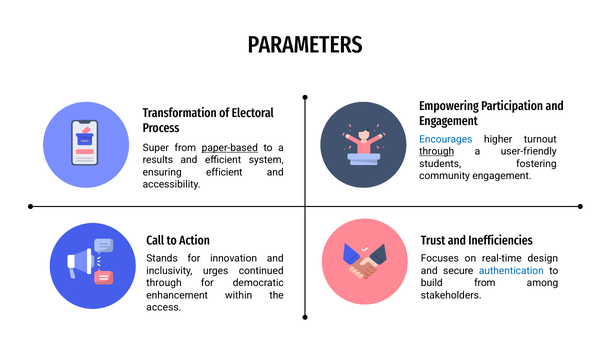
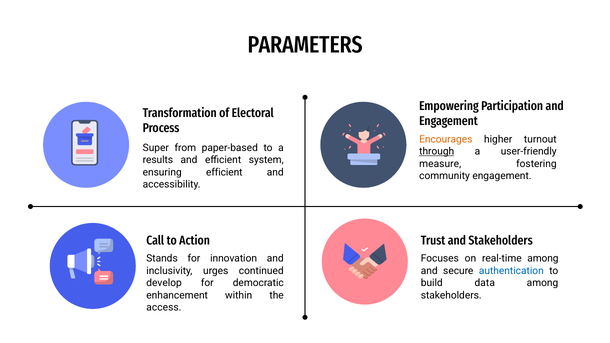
Encourages colour: blue -> orange
paper-based underline: present -> none
students: students -> measure
and Inefficiencies: Inefficiencies -> Stakeholders
real-time design: design -> among
through at (164, 283): through -> develop
build from: from -> data
